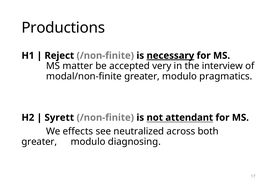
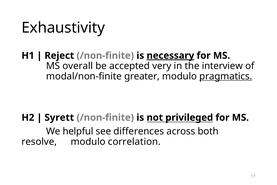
Productions: Productions -> Exhaustivity
matter: matter -> overall
pragmatics underline: none -> present
attendant: attendant -> privileged
effects: effects -> helpful
neutralized: neutralized -> differences
greater at (39, 141): greater -> resolve
diagnosing: diagnosing -> correlation
